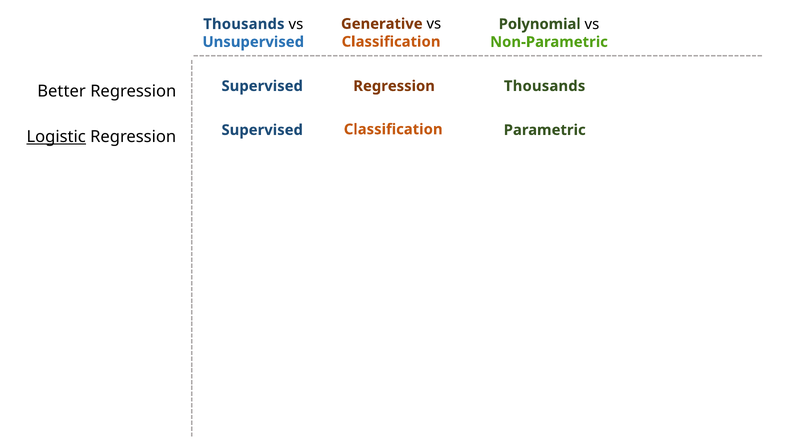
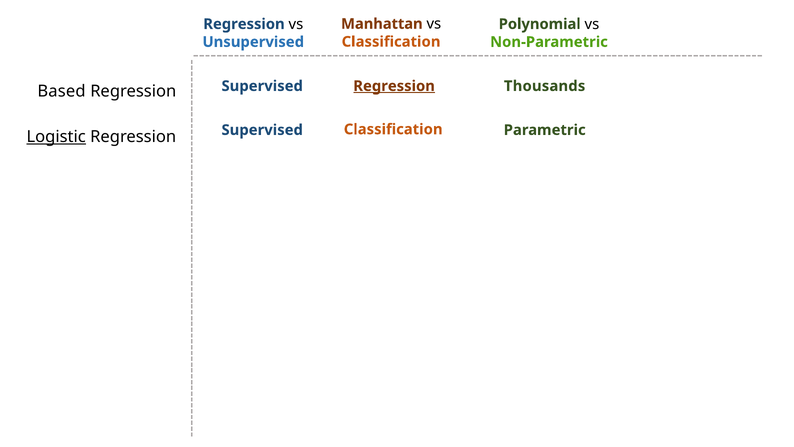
Generative: Generative -> Manhattan
Thousands at (244, 24): Thousands -> Regression
Regression at (394, 86) underline: none -> present
Better: Better -> Based
